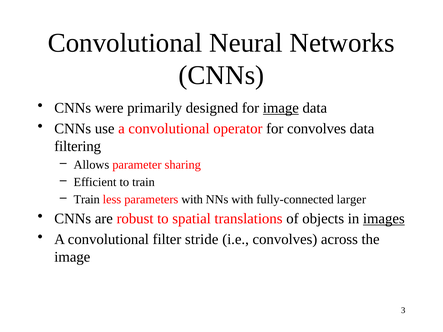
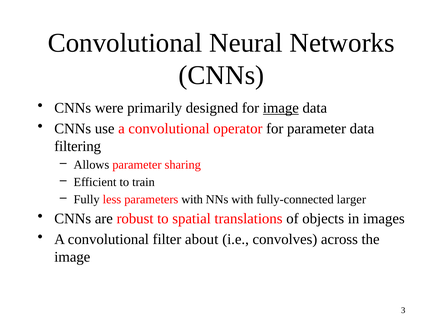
for convolves: convolves -> parameter
Train at (87, 199): Train -> Fully
images underline: present -> none
stride: stride -> about
